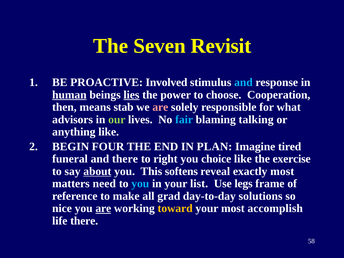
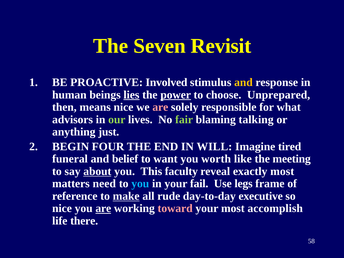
and at (243, 82) colour: light blue -> yellow
human underline: present -> none
power underline: none -> present
Cooperation: Cooperation -> Unprepared
means stab: stab -> nice
fair colour: light blue -> light green
anything like: like -> just
PLAN: PLAN -> WILL
and there: there -> belief
right: right -> want
choice: choice -> worth
exercise: exercise -> meeting
softens: softens -> faculty
list: list -> fail
make underline: none -> present
grad: grad -> rude
solutions: solutions -> executive
toward colour: yellow -> pink
